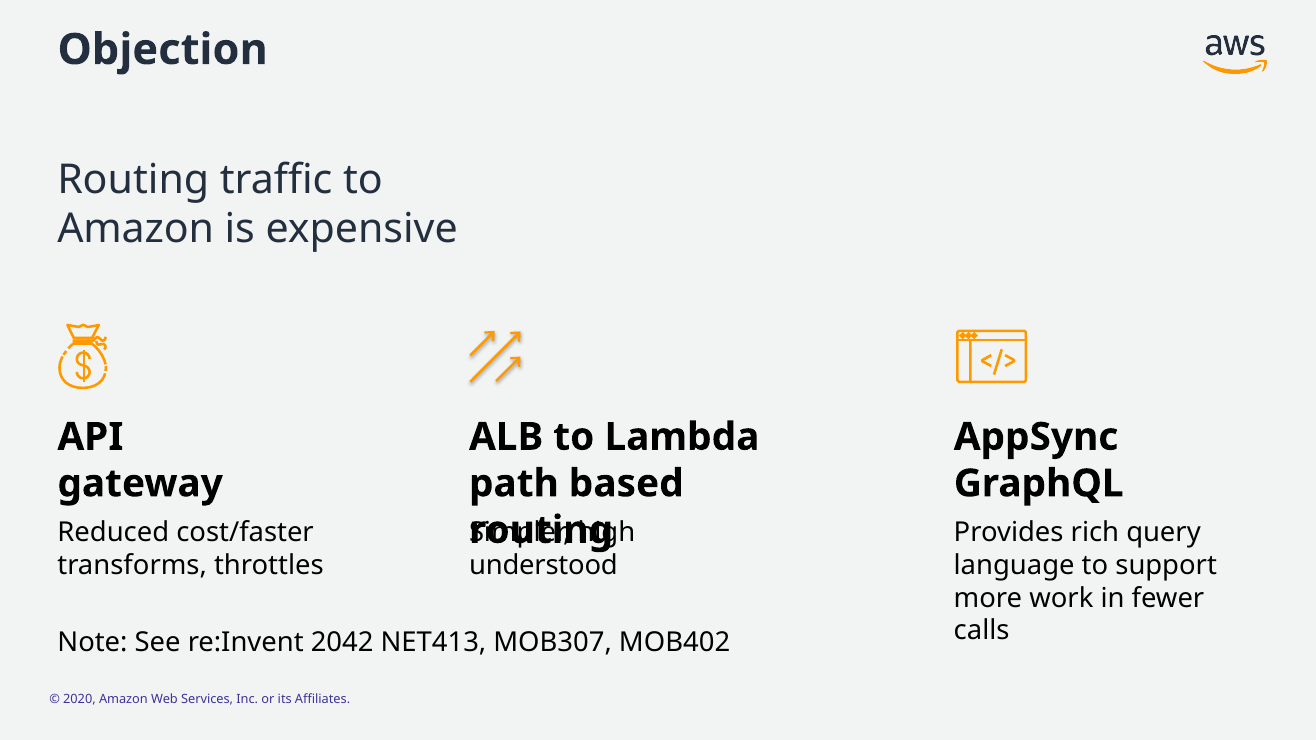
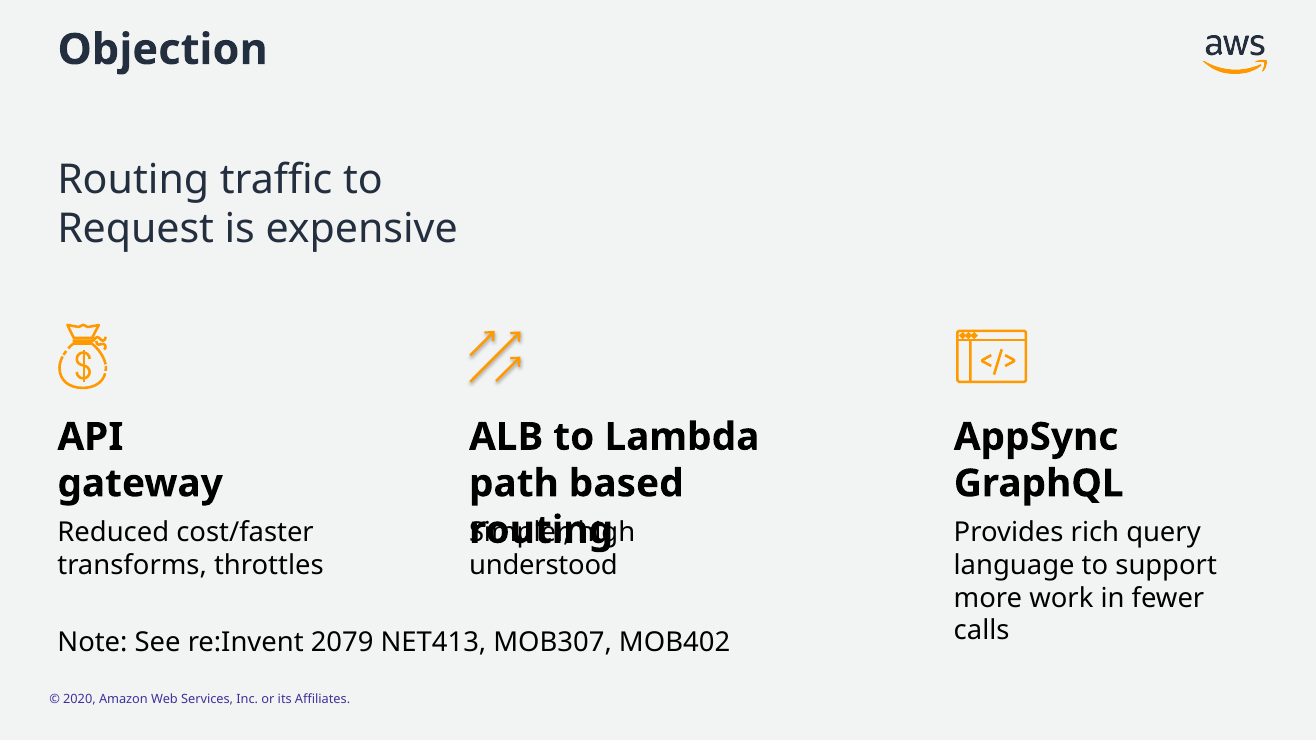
Amazon at (136, 229): Amazon -> Request
2042: 2042 -> 2079
